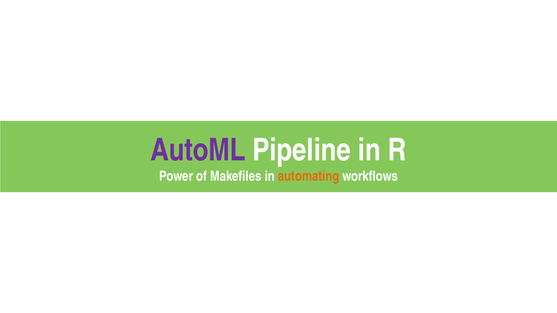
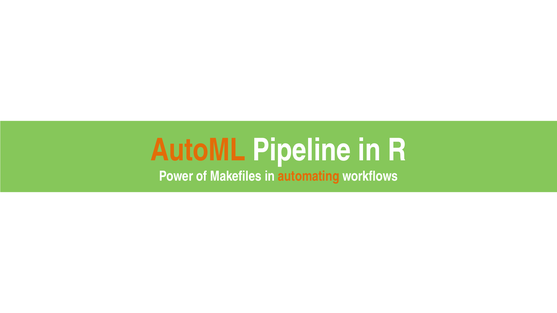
AutoML colour: purple -> orange
